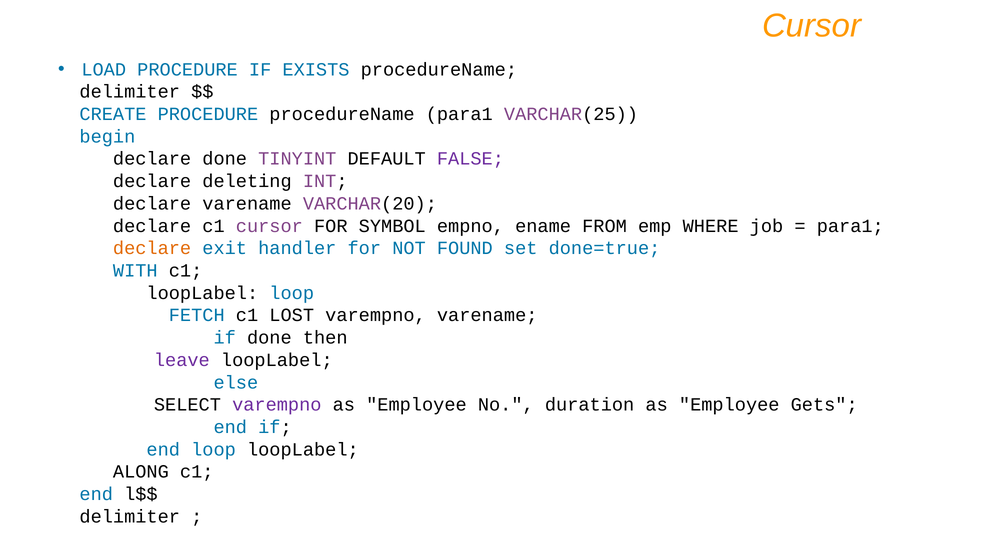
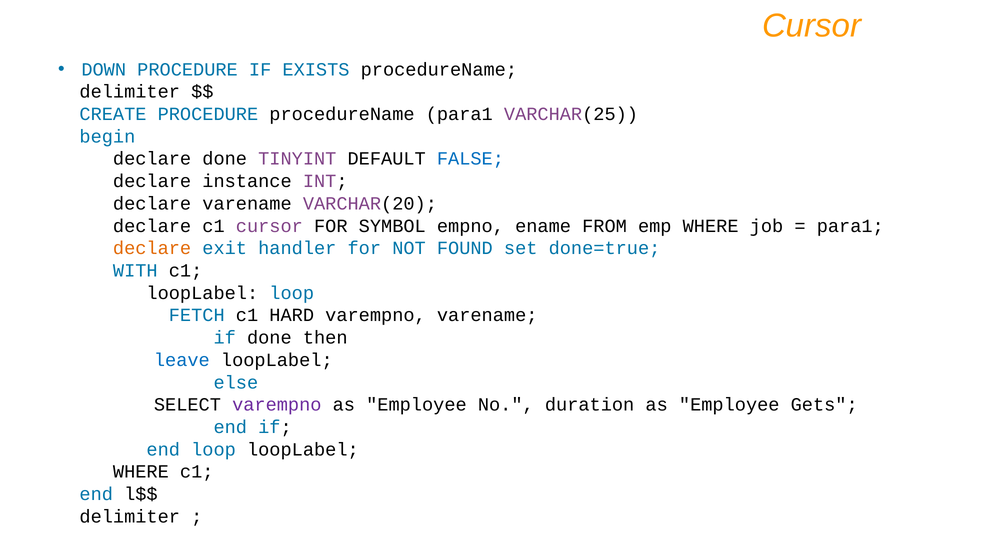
LOAD: LOAD -> DOWN
FALSE colour: purple -> blue
deleting: deleting -> instance
LOST: LOST -> HARD
leave colour: purple -> blue
ALONG at (141, 471): ALONG -> WHERE
